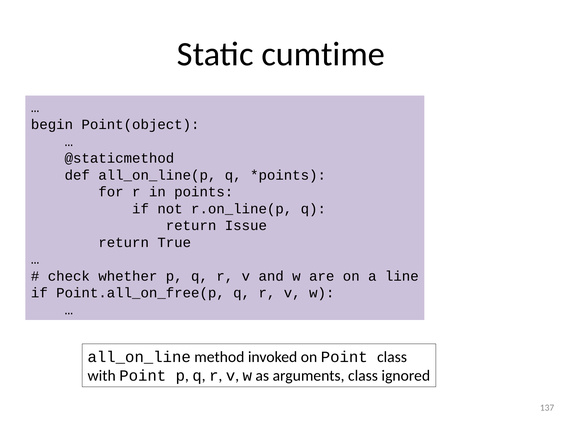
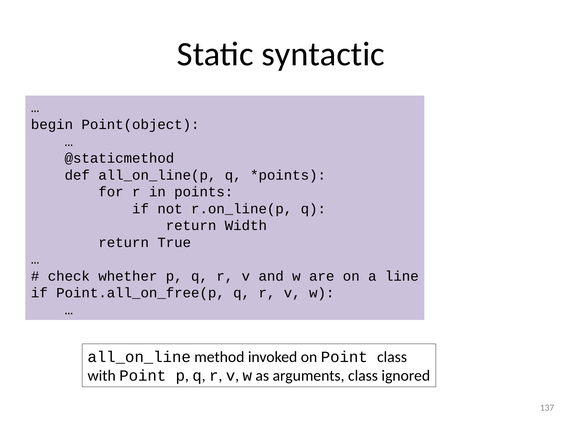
cumtime: cumtime -> syntactic
Issue: Issue -> Width
